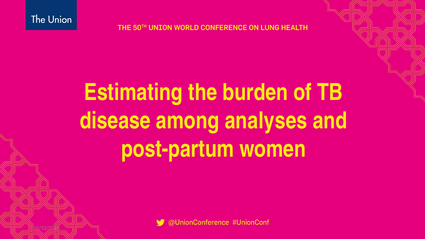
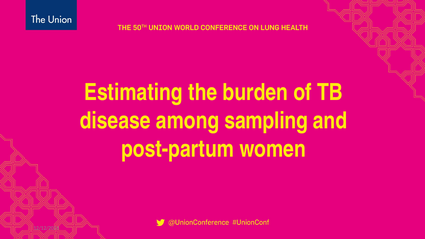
analyses: analyses -> sampling
